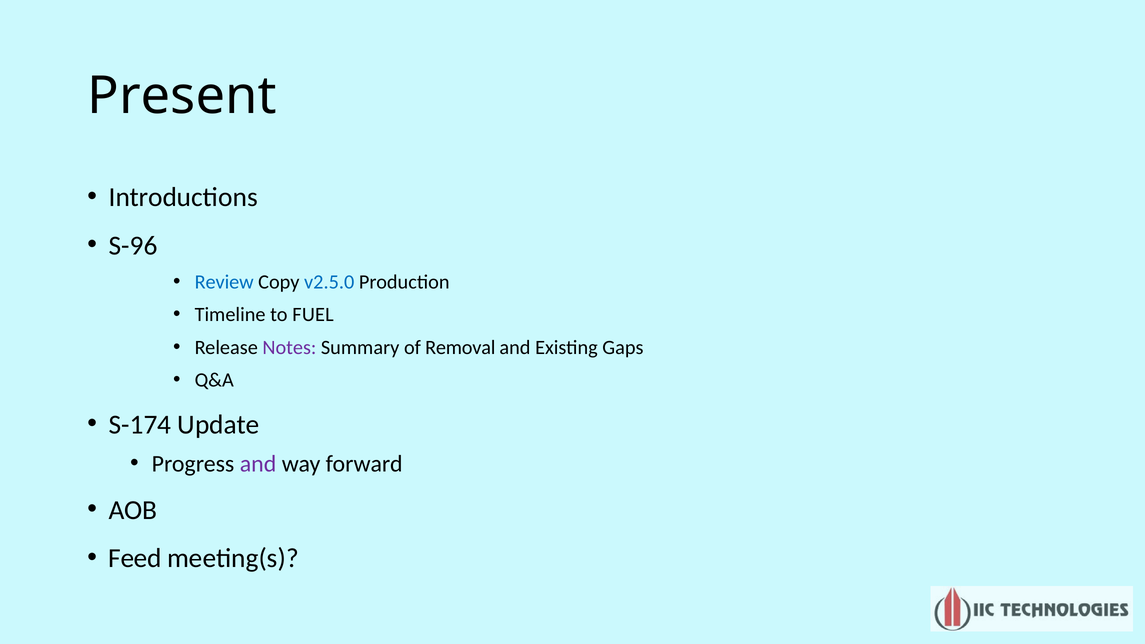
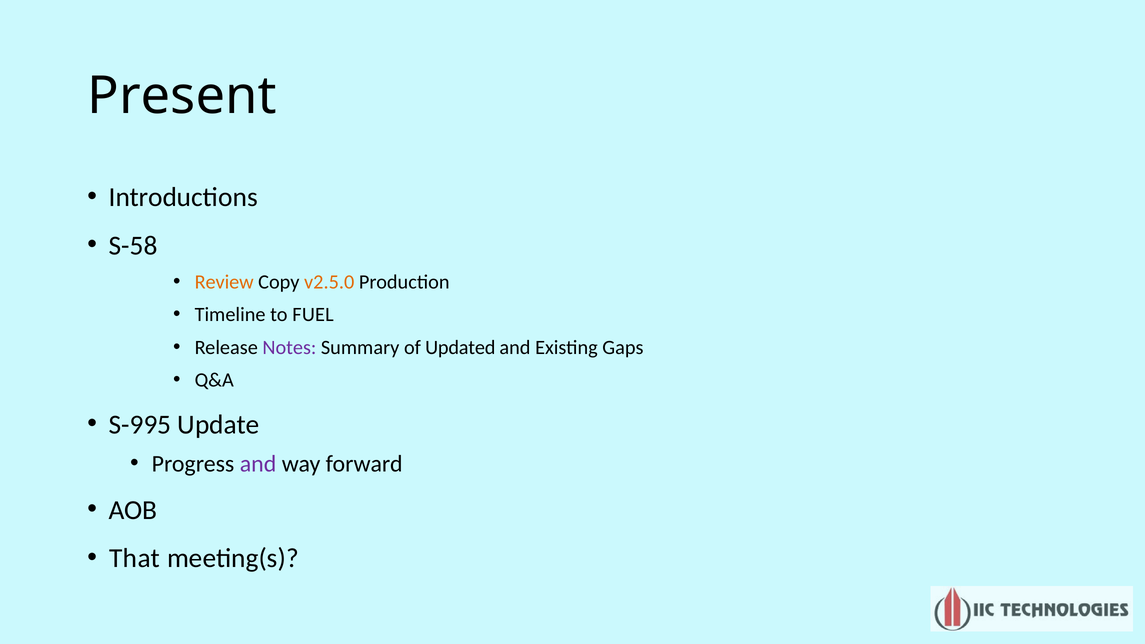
S-96: S-96 -> S-58
Review colour: blue -> orange
v2.5.0 colour: blue -> orange
Removal: Removal -> Updated
S-174: S-174 -> S-995
Feed: Feed -> That
